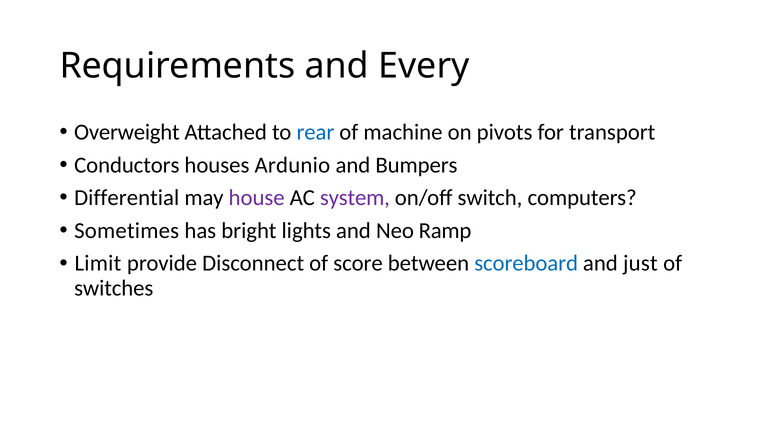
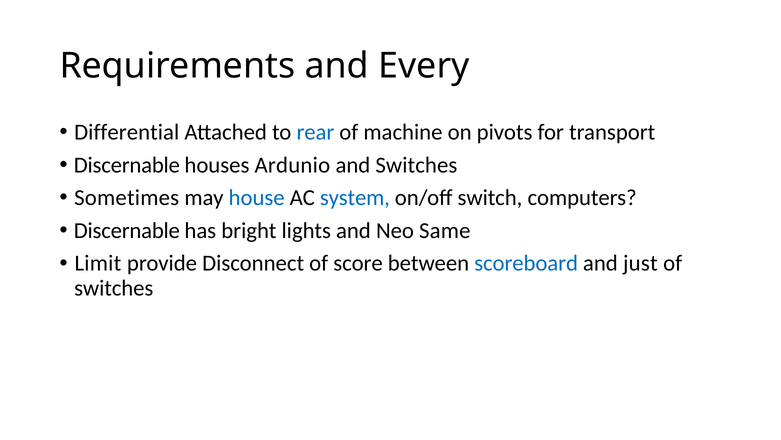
Overweight: Overweight -> Differential
Conductors at (127, 165): Conductors -> Discernable
and Bumpers: Bumpers -> Switches
Differential: Differential -> Sometimes
house colour: purple -> blue
system colour: purple -> blue
Sometimes at (127, 230): Sometimes -> Discernable
Ramp: Ramp -> Same
